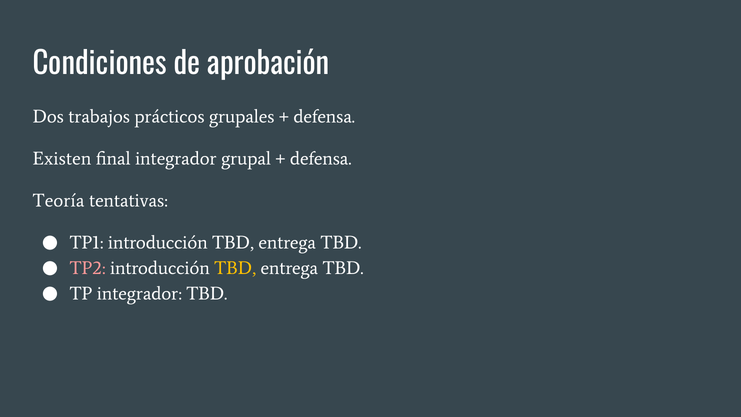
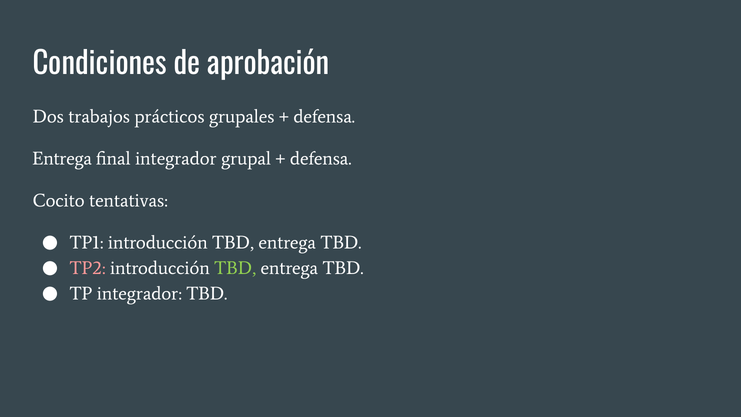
Existen at (62, 159): Existen -> Entrega
Teoría: Teoría -> Cocito
TBD at (235, 268) colour: yellow -> light green
